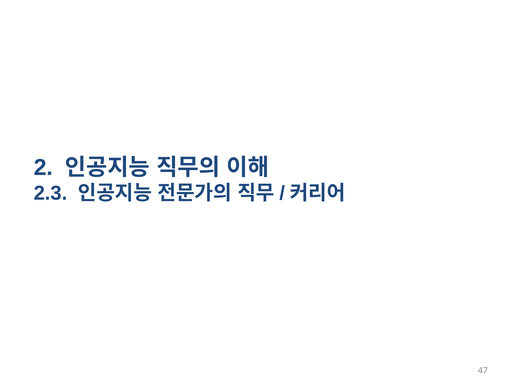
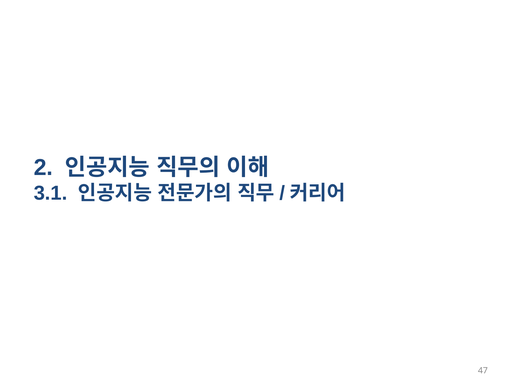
2.3: 2.3 -> 3.1
